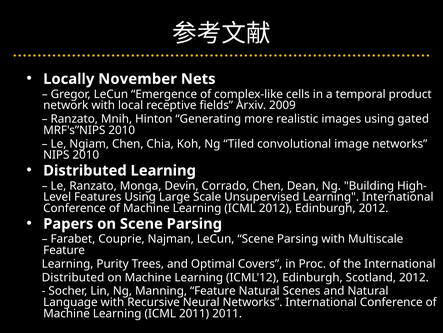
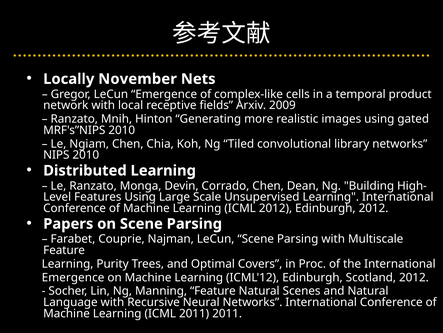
image: image -> library
Distributed at (73, 277): Distributed -> Emergence
